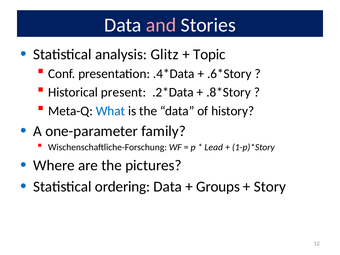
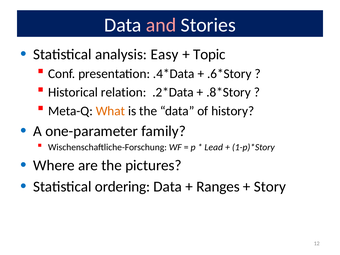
Glitz: Glitz -> Easy
present: present -> relation
What colour: blue -> orange
Groups: Groups -> Ranges
